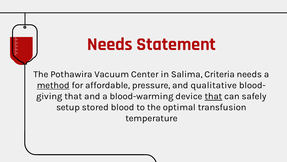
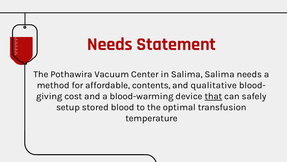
Salima Criteria: Criteria -> Salima
method underline: present -> none
pressure: pressure -> contents
that at (73, 96): that -> cost
